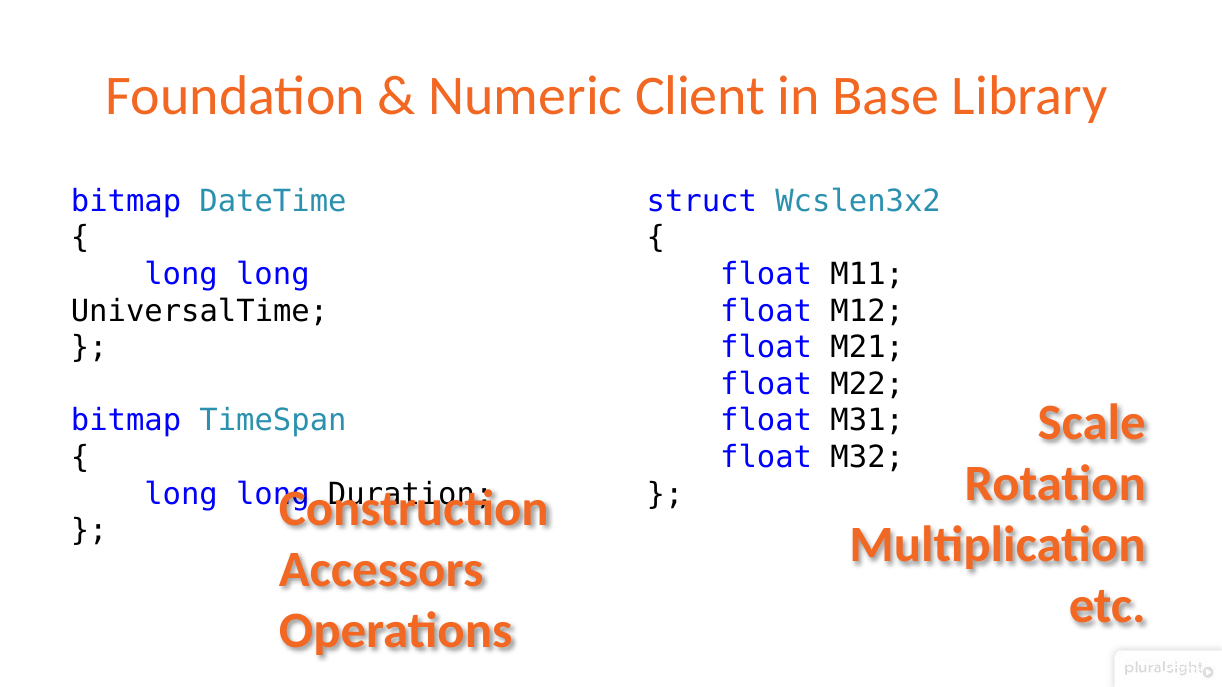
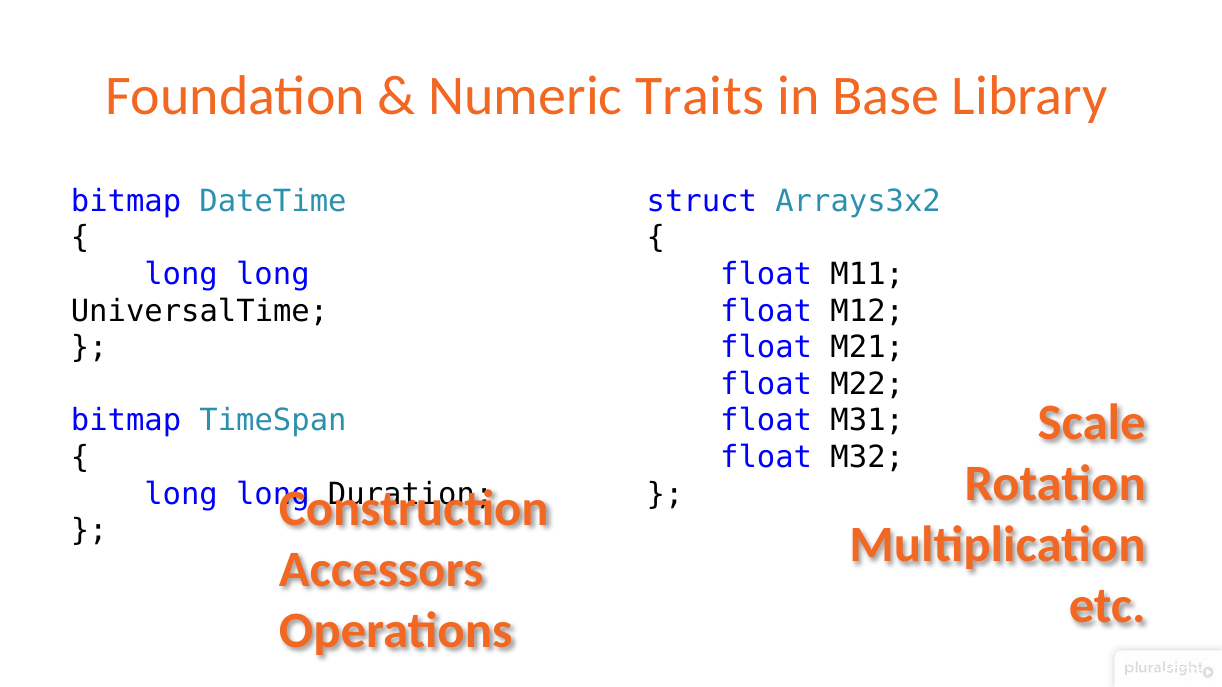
Client: Client -> Traits
Wcslen3x2: Wcslen3x2 -> Arrays3x2
